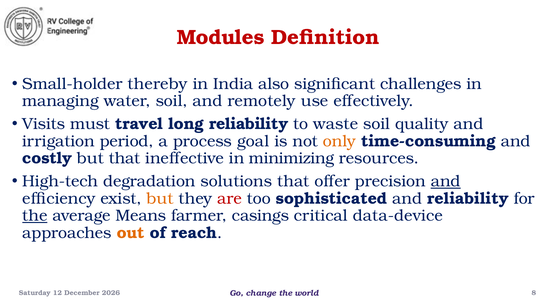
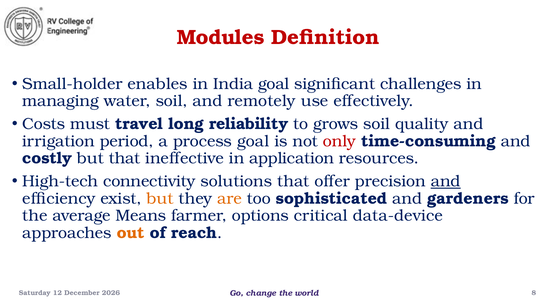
thereby: thereby -> enables
India also: also -> goal
Visits: Visits -> Costs
waste: waste -> grows
only colour: orange -> red
minimizing: minimizing -> application
degradation: degradation -> connectivity
are colour: red -> orange
and reliability: reliability -> gardeners
the at (35, 216) underline: present -> none
casings: casings -> options
